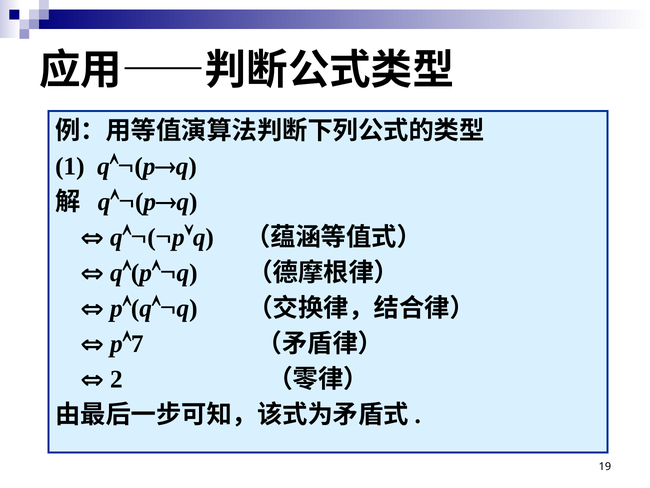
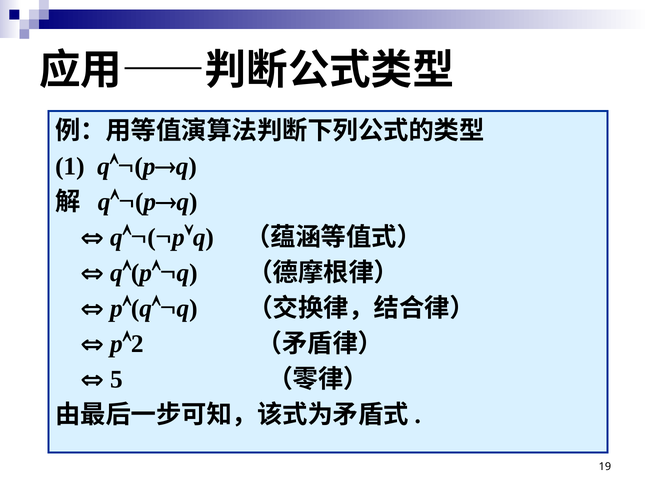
7: 7 -> 2
2: 2 -> 5
